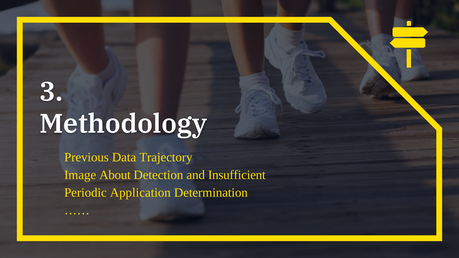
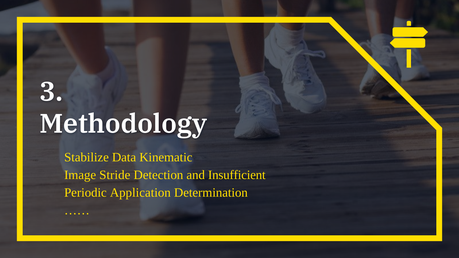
Previous: Previous -> Stabilize
Trajectory: Trajectory -> Kinematic
About: About -> Stride
